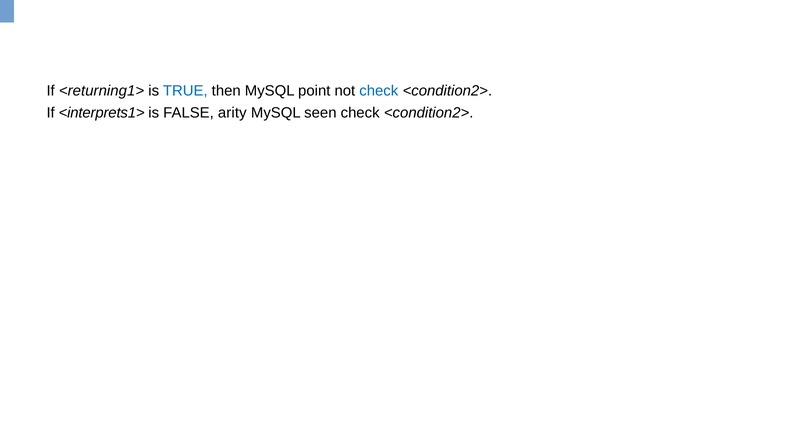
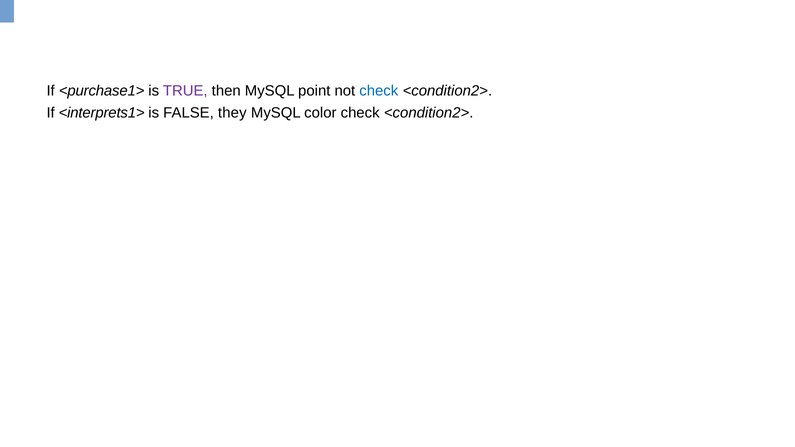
<returning1>: <returning1> -> <purchase1>
TRUE colour: blue -> purple
arity: arity -> they
seen: seen -> color
